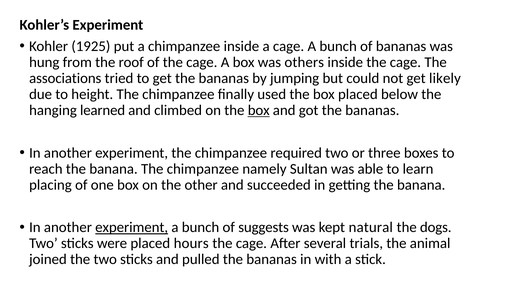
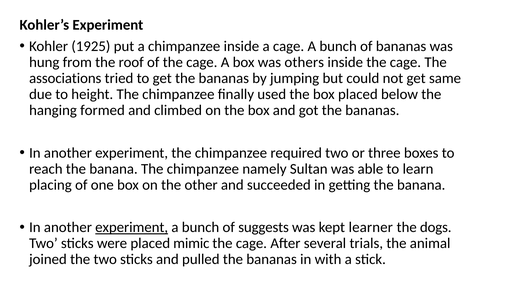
likely: likely -> same
learned: learned -> formed
box at (259, 110) underline: present -> none
natural: natural -> learner
hours: hours -> mimic
